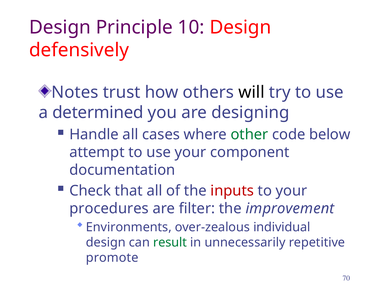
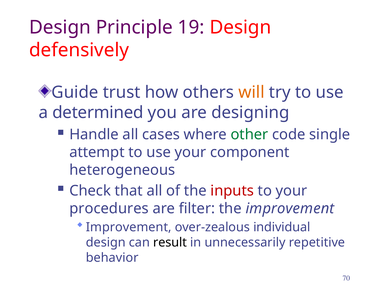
10: 10 -> 19
Notes: Notes -> Guide
will colour: black -> orange
below: below -> single
documentation: documentation -> heterogeneous
Environments at (129, 227): Environments -> Improvement
result colour: green -> black
promote: promote -> behavior
